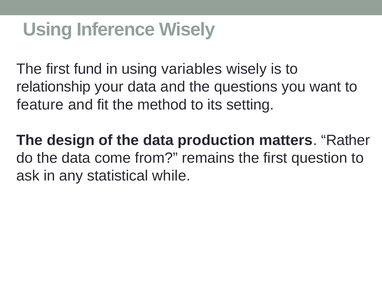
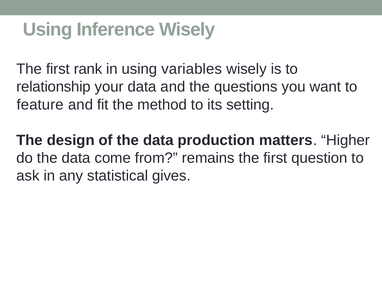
fund: fund -> rank
Rather: Rather -> Higher
while: while -> gives
